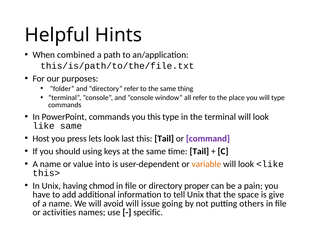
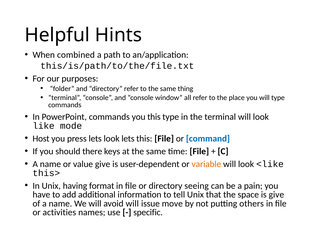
like same: same -> mode
look last: last -> lets
this Tail: Tail -> File
command colour: purple -> blue
using: using -> there
time Tail: Tail -> File
value into: into -> give
chmod: chmod -> format
proper: proper -> seeing
going: going -> move
